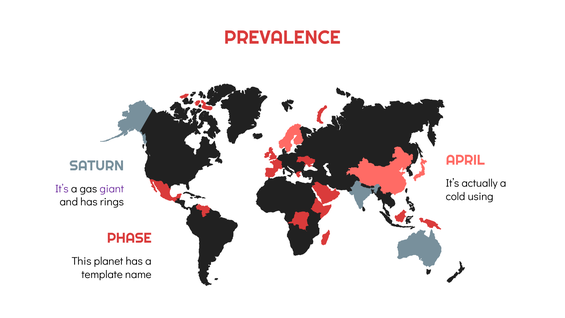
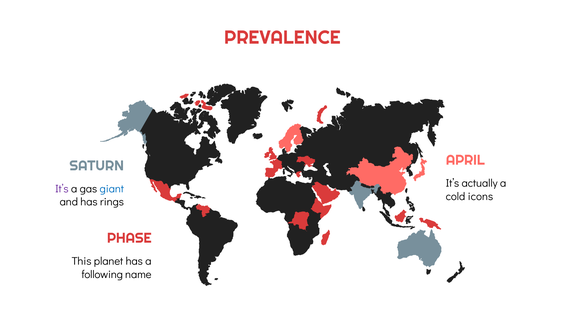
giant colour: purple -> blue
using: using -> icons
template: template -> following
